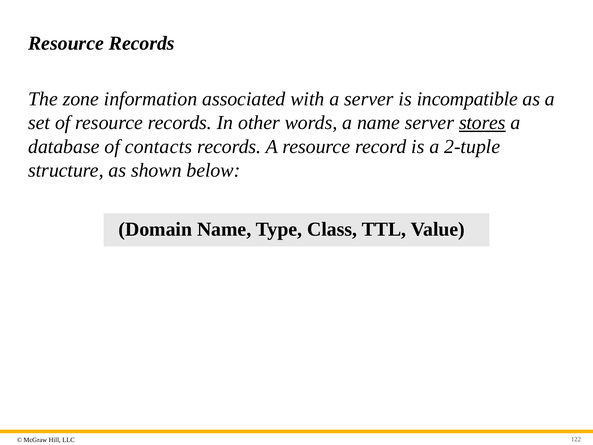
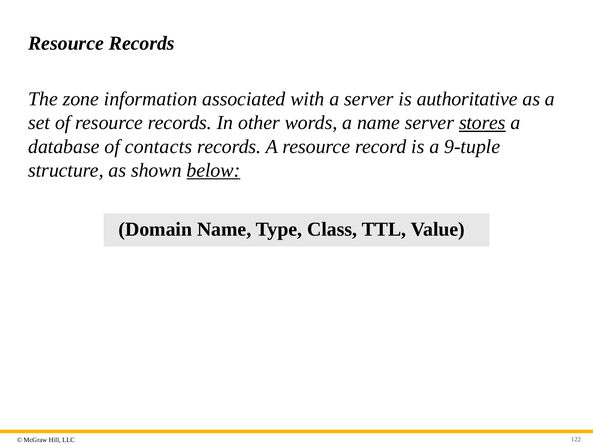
incompatible: incompatible -> authoritative
2-tuple: 2-tuple -> 9-tuple
below underline: none -> present
